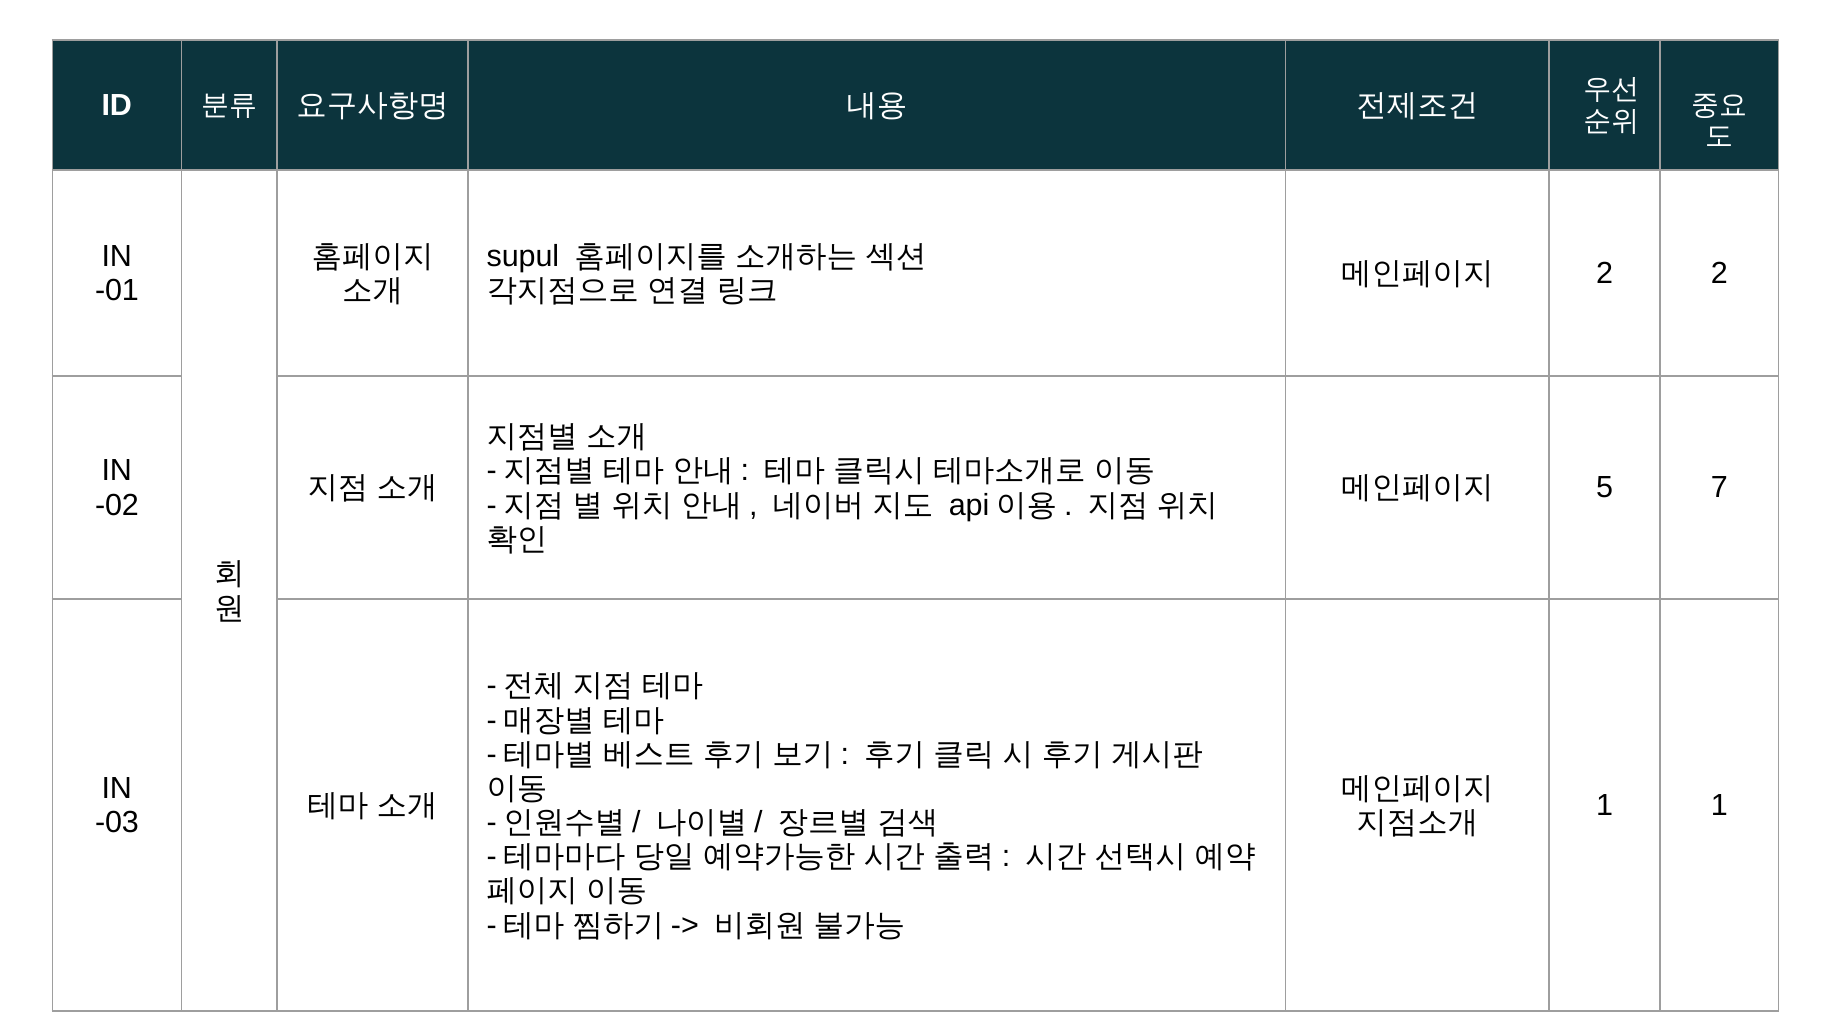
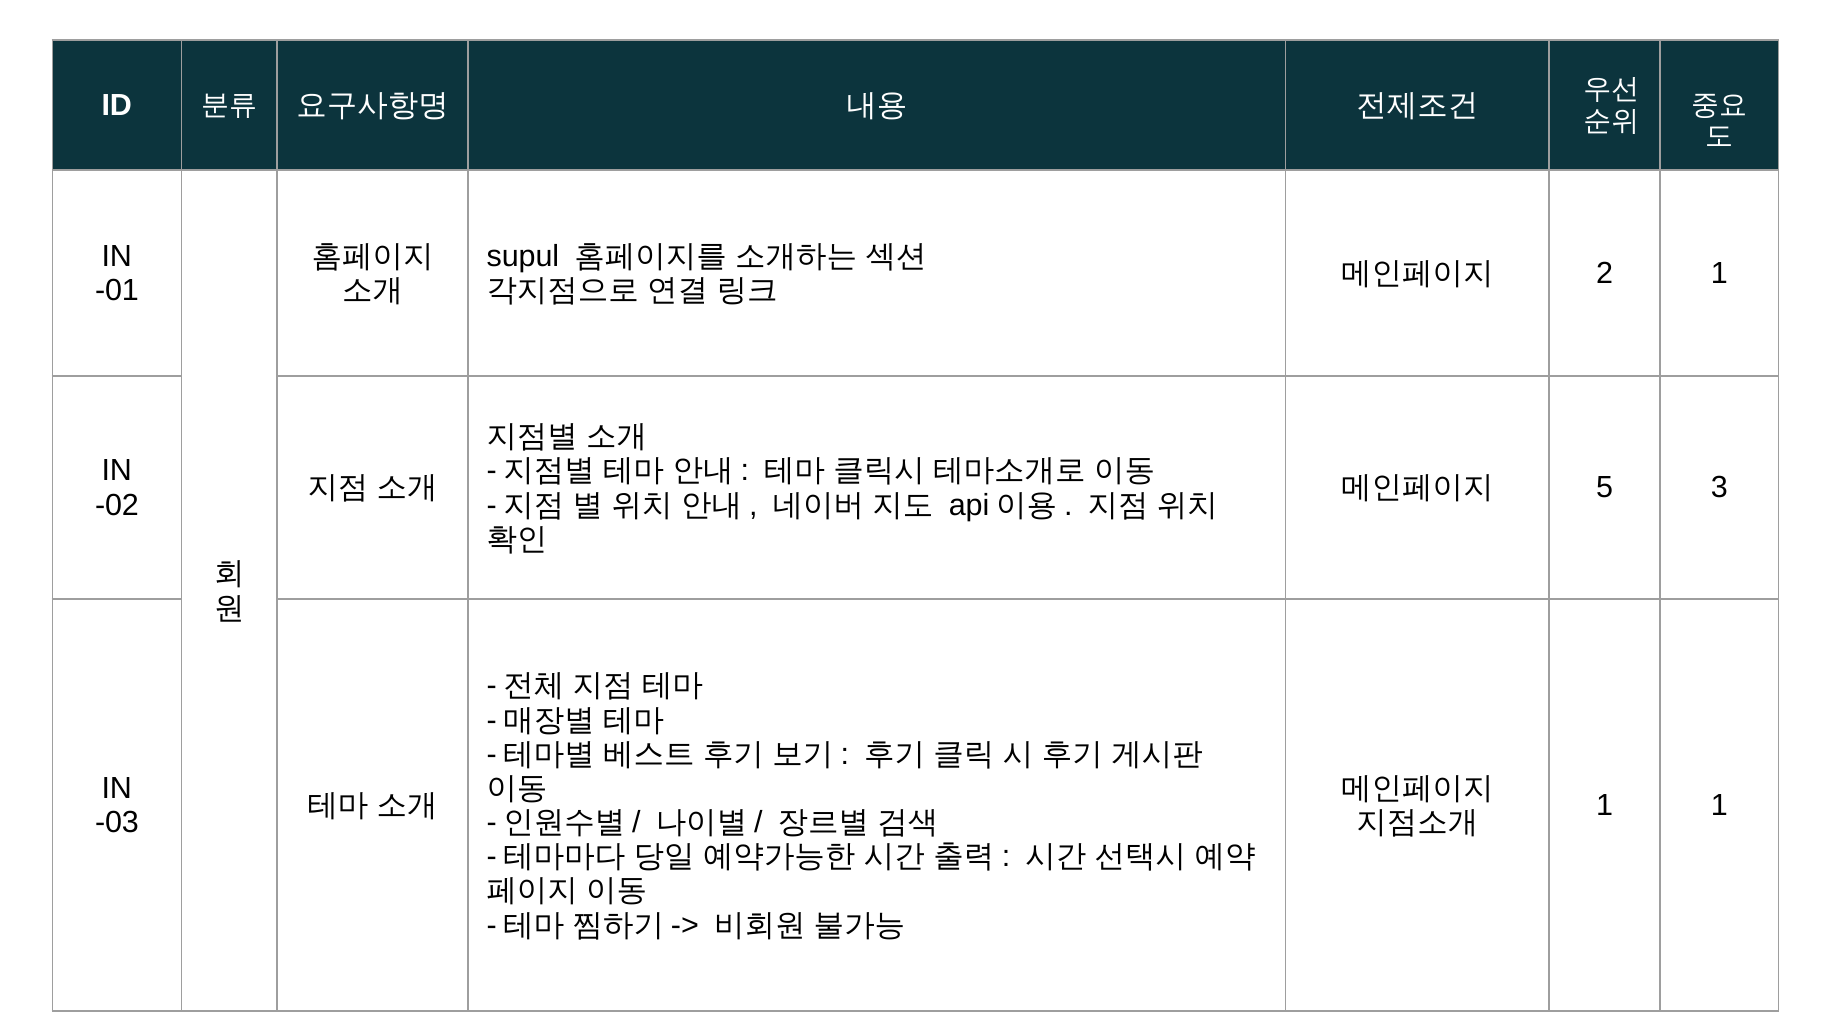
2 2: 2 -> 1
7: 7 -> 3
